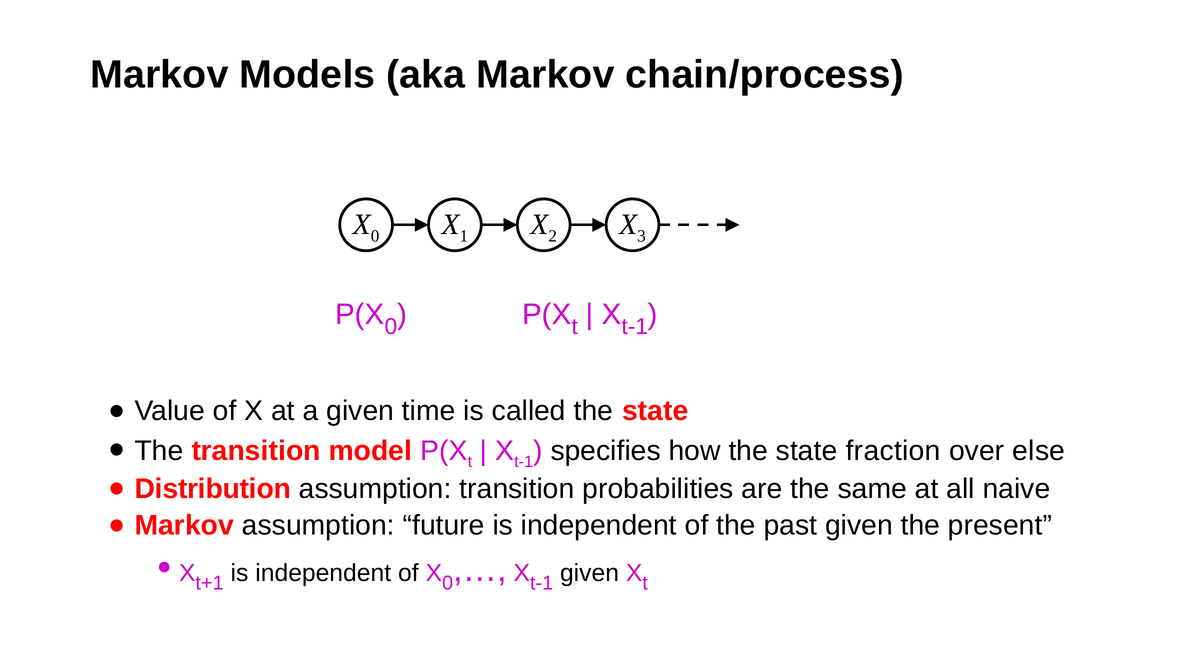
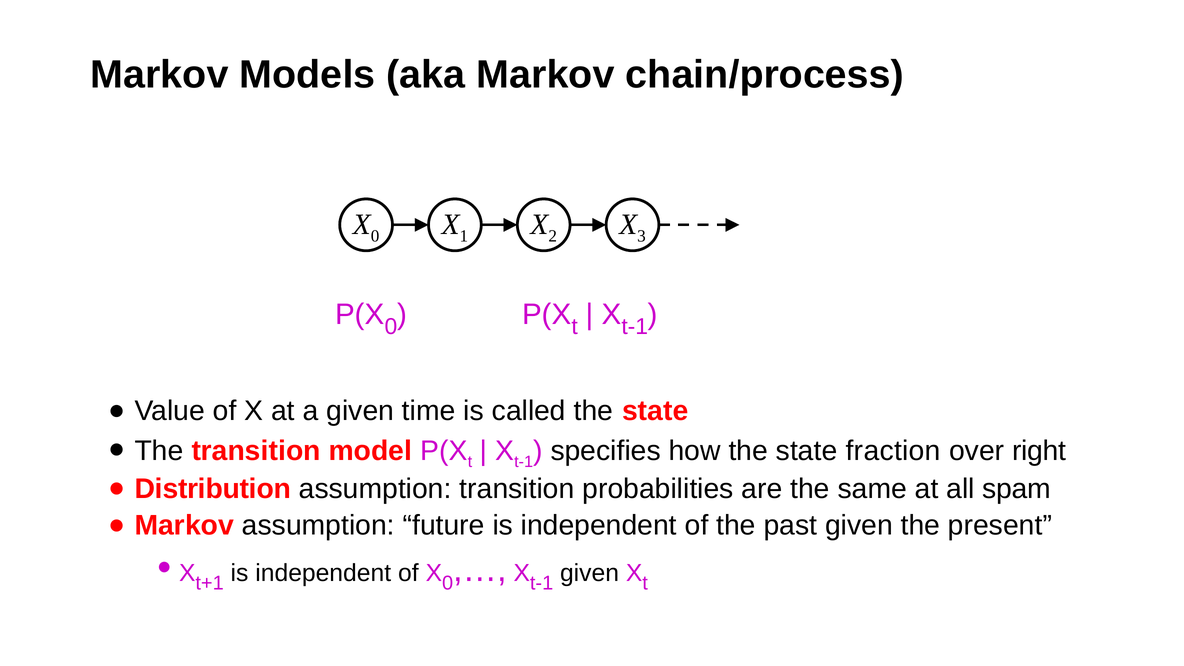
else: else -> right
naive: naive -> spam
